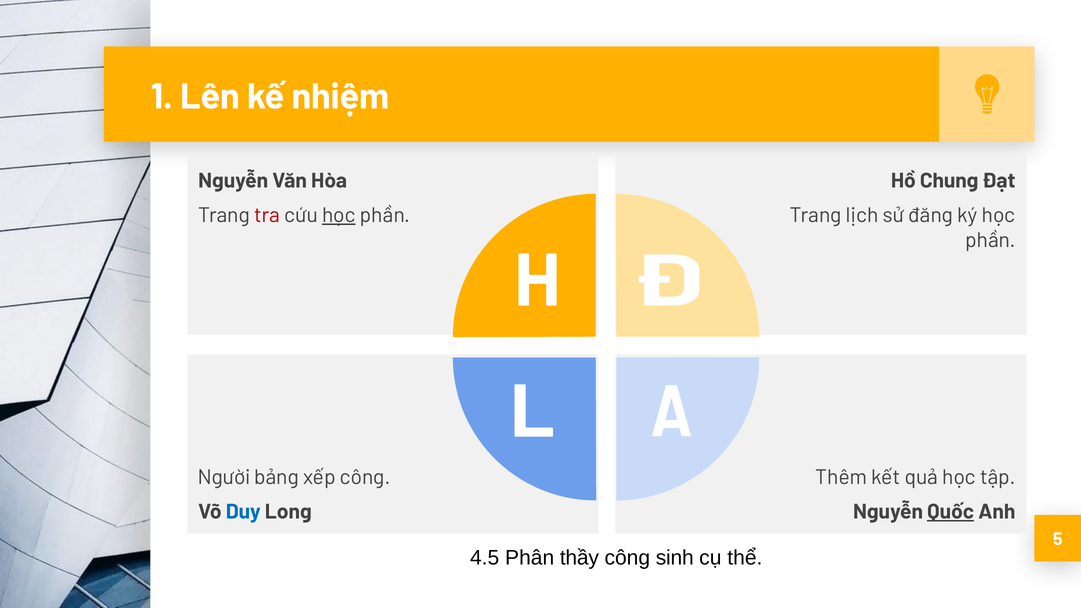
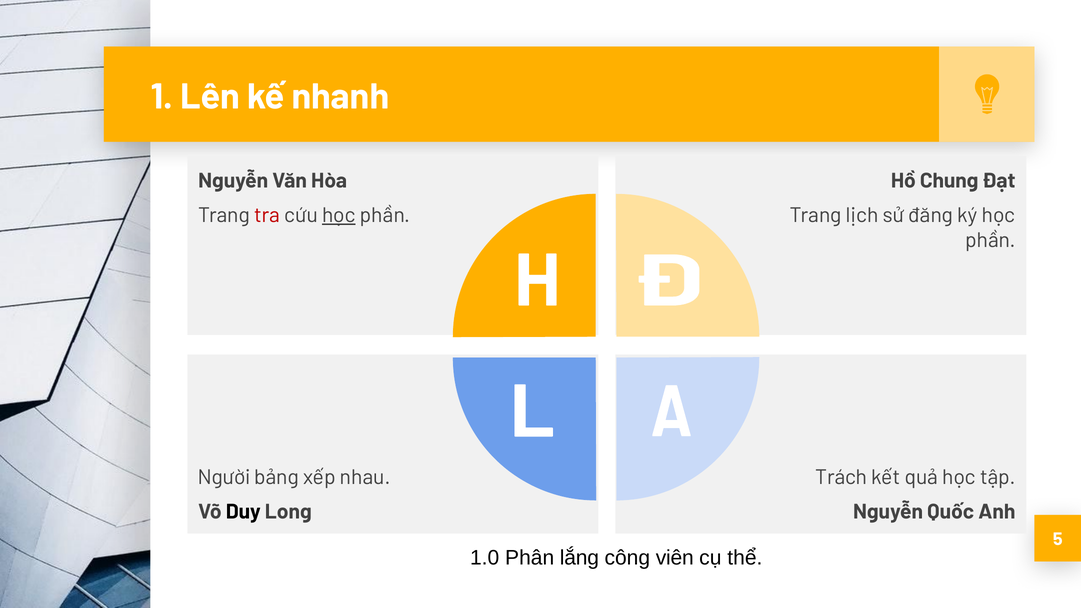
nhiệm: nhiệm -> nhanh
xếp công: công -> nhau
Thêm: Thêm -> Trách
Duy colour: blue -> black
Quốc underline: present -> none
4.5: 4.5 -> 1.0
thầy: thầy -> lắng
sinh: sinh -> viên
